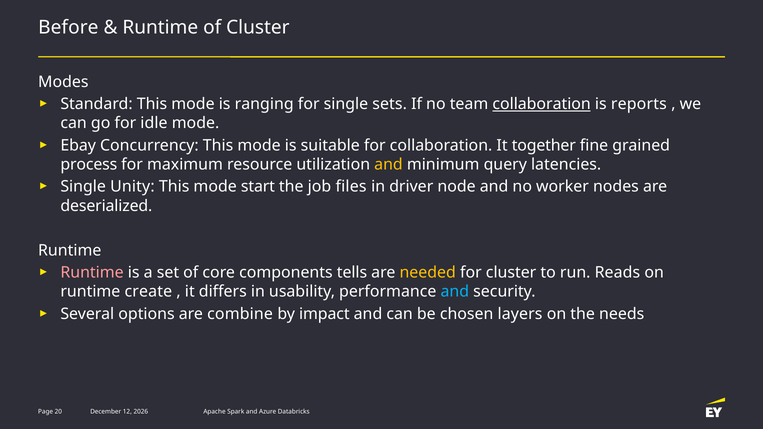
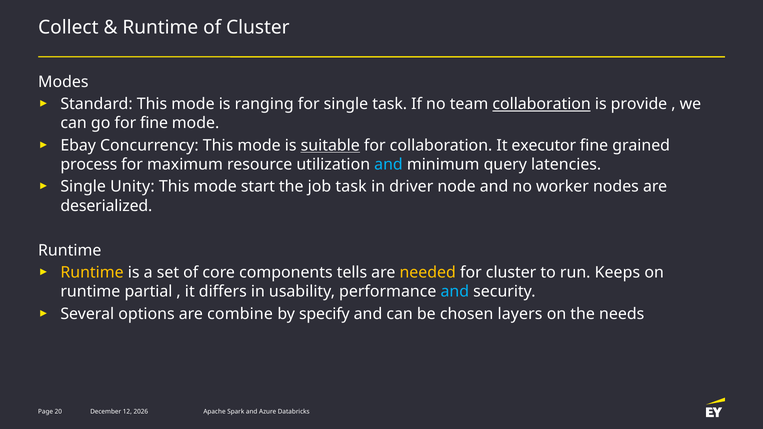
Before: Before -> Collect
single sets: sets -> task
reports: reports -> provide
for idle: idle -> fine
suitable underline: none -> present
together: together -> executor
and at (388, 164) colour: yellow -> light blue
job files: files -> task
Runtime at (92, 273) colour: pink -> yellow
Reads: Reads -> Keeps
create: create -> partial
impact: impact -> specify
